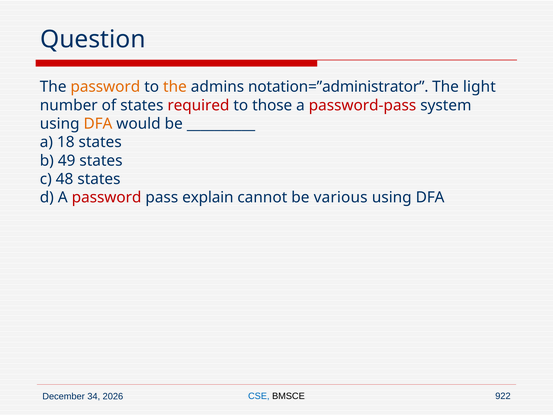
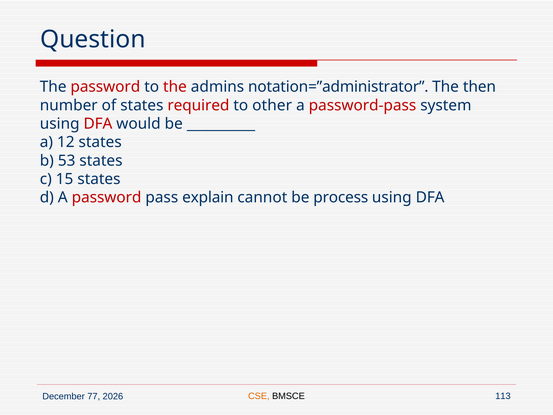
password at (105, 87) colour: orange -> red
the at (175, 87) colour: orange -> red
light: light -> then
those: those -> other
DFA at (98, 124) colour: orange -> red
18: 18 -> 12
49: 49 -> 53
48: 48 -> 15
various: various -> process
CSE colour: blue -> orange
34: 34 -> 77
922: 922 -> 113
